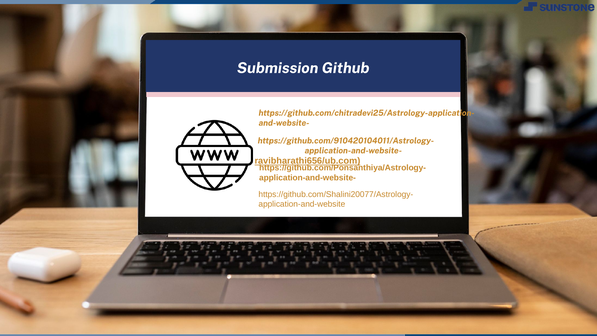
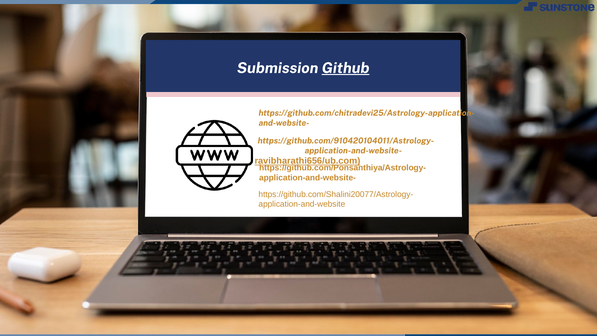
Github underline: none -> present
